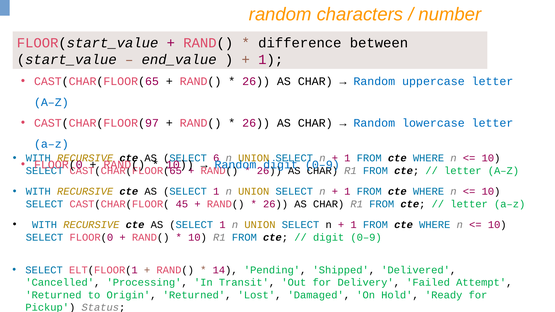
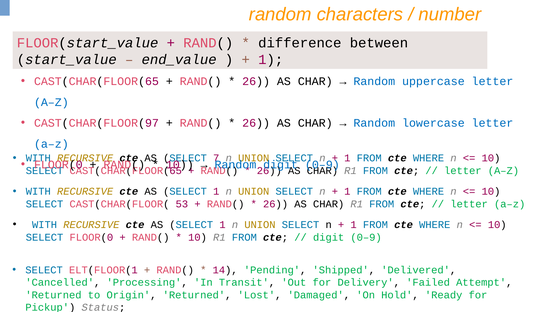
6: 6 -> 7
45: 45 -> 53
